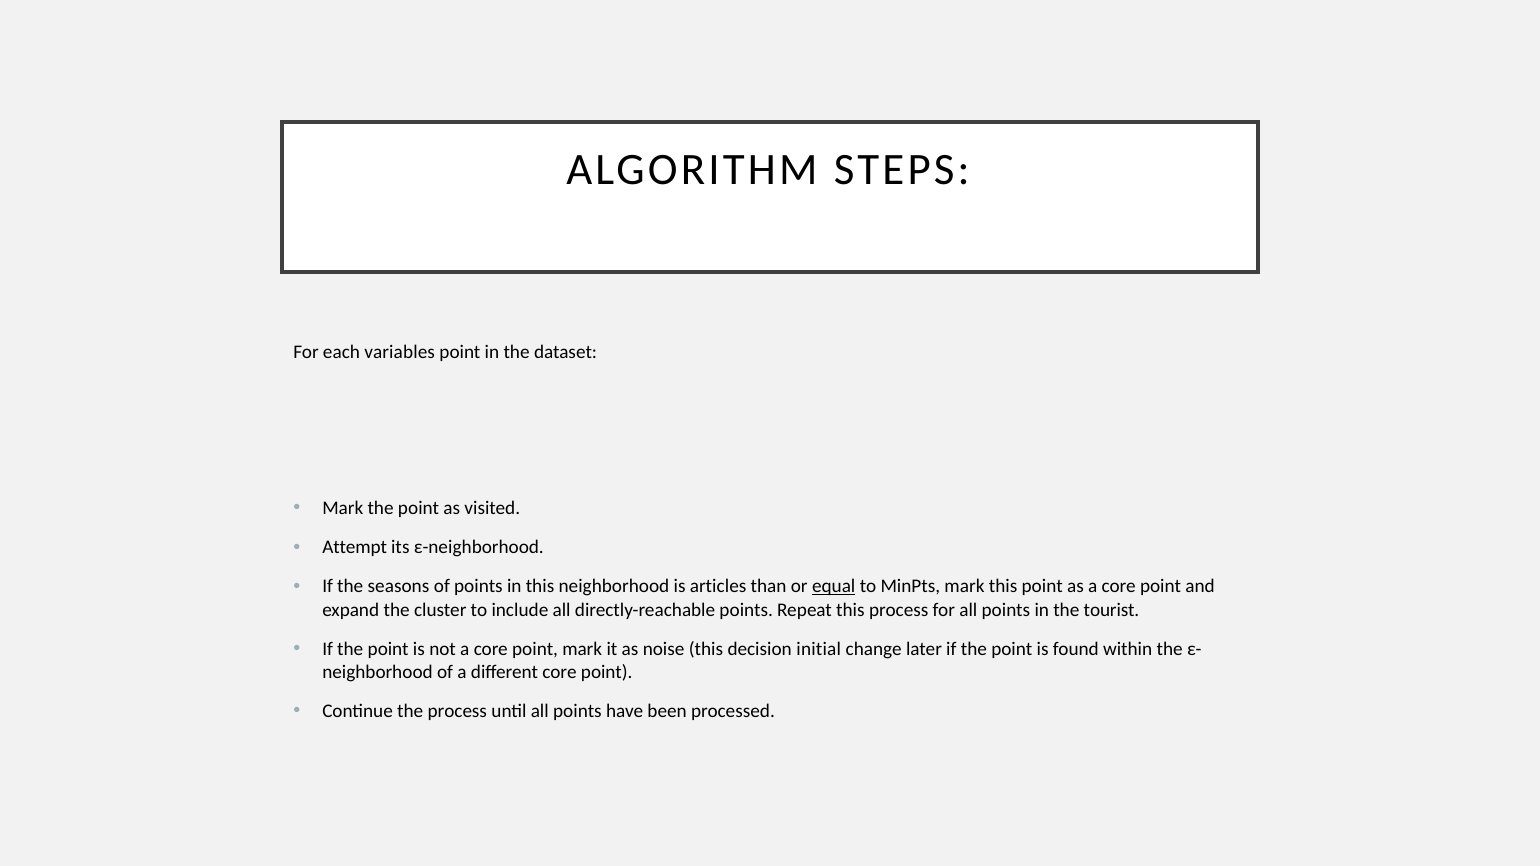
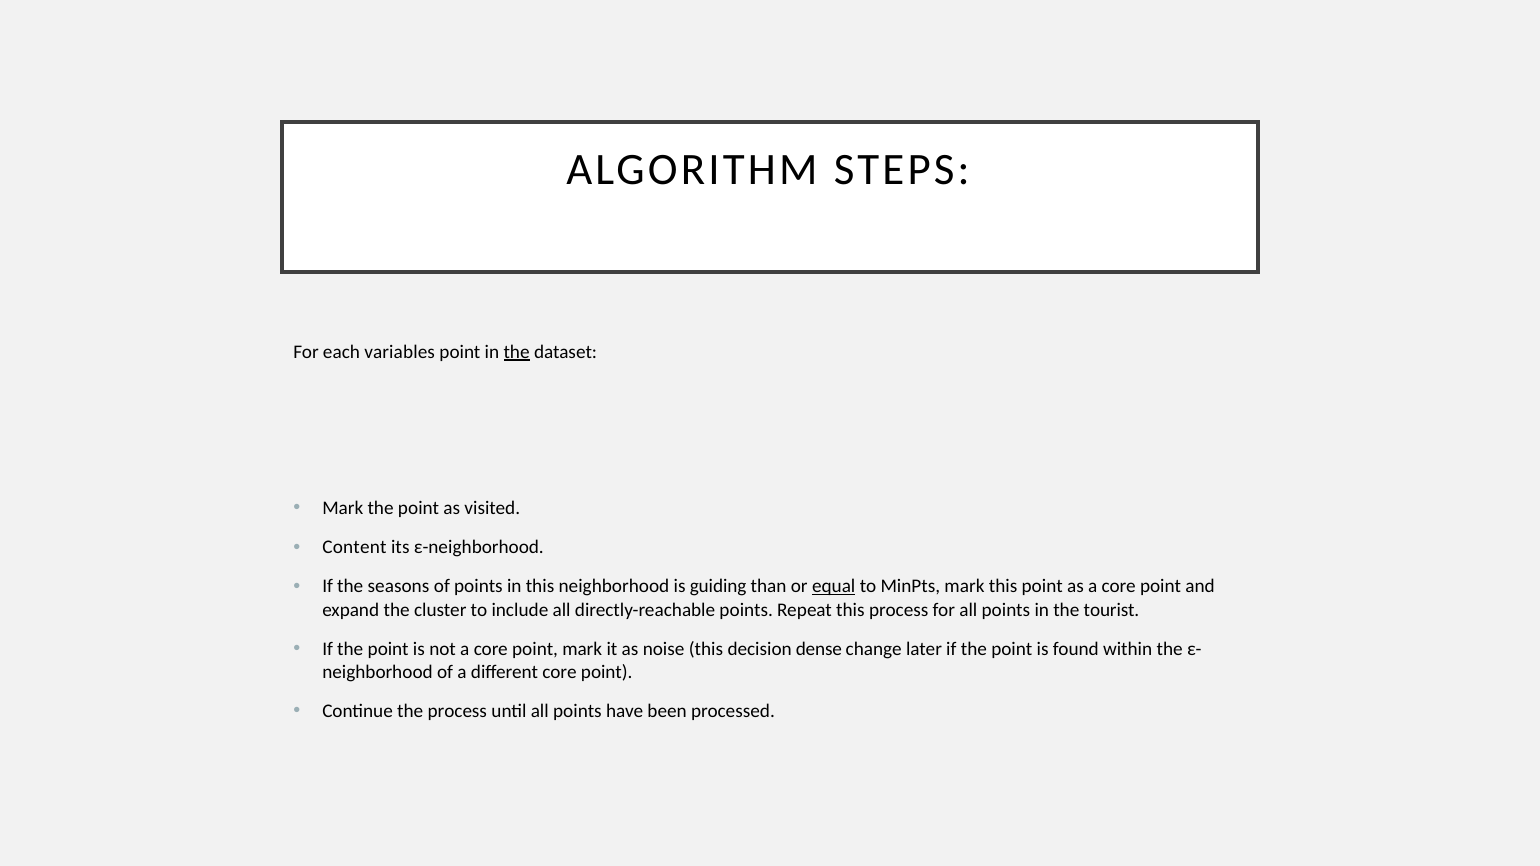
the at (517, 352) underline: none -> present
Attempt: Attempt -> Content
articles: articles -> guiding
initial: initial -> dense
